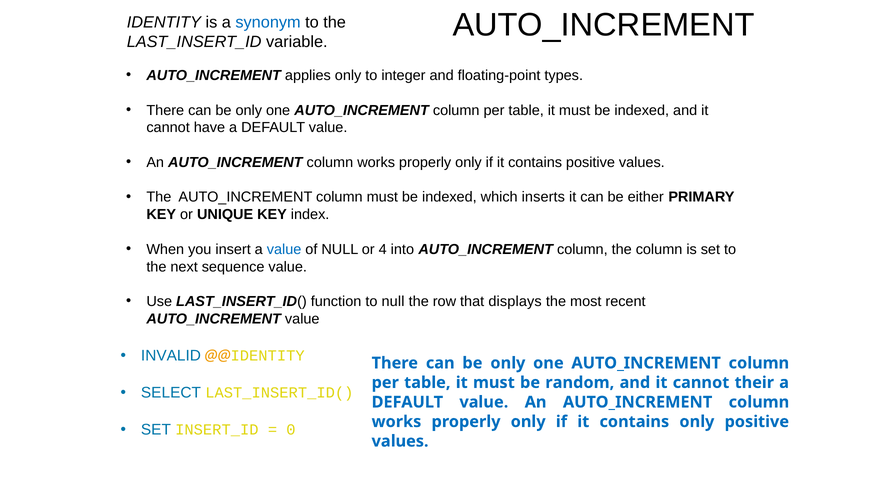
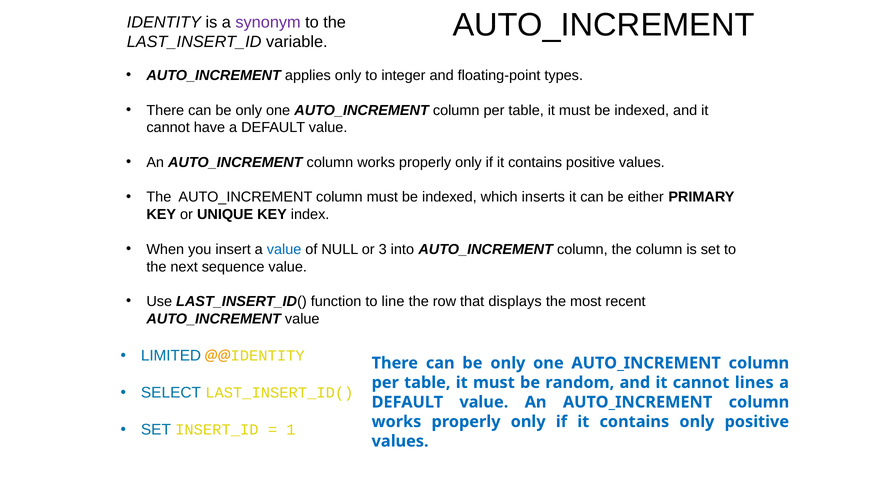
synonym colour: blue -> purple
4: 4 -> 3
to null: null -> line
INVALID: INVALID -> LIMITED
their: their -> lines
0: 0 -> 1
